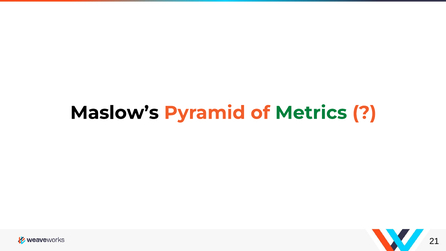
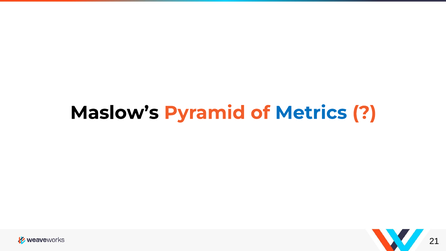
Metrics colour: green -> blue
